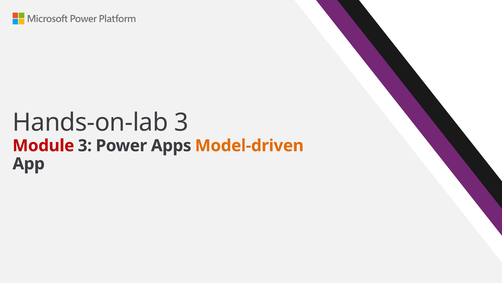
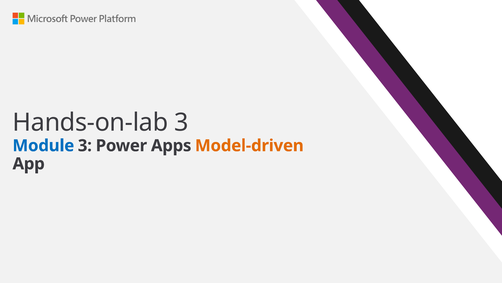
Module colour: red -> blue
